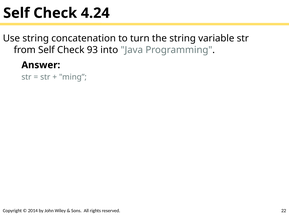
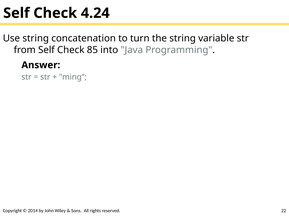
93: 93 -> 85
